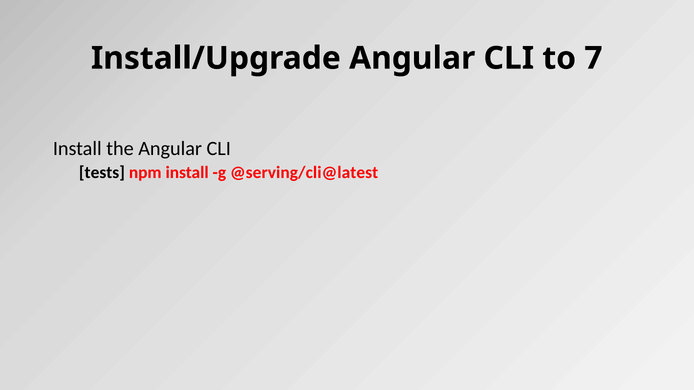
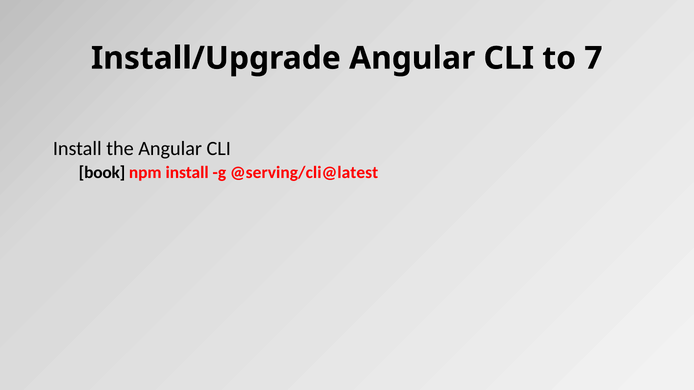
tests: tests -> book
